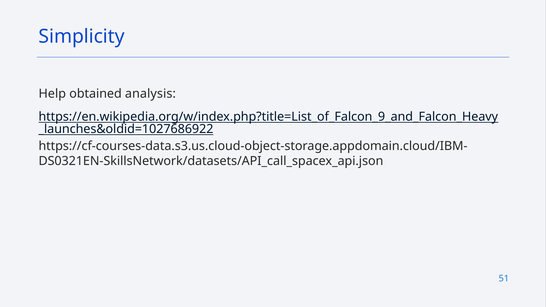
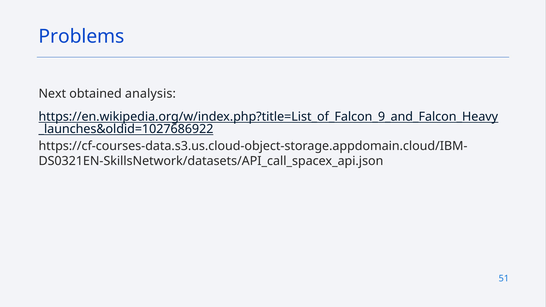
Simplicity: Simplicity -> Problems
Help: Help -> Next
